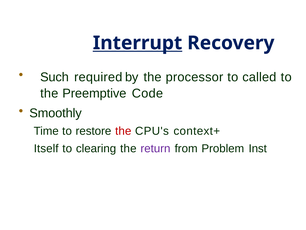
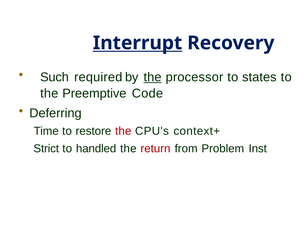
the at (153, 77) underline: none -> present
called: called -> states
Smoothly: Smoothly -> Deferring
Itself: Itself -> Strict
clearing: clearing -> handled
return colour: purple -> red
